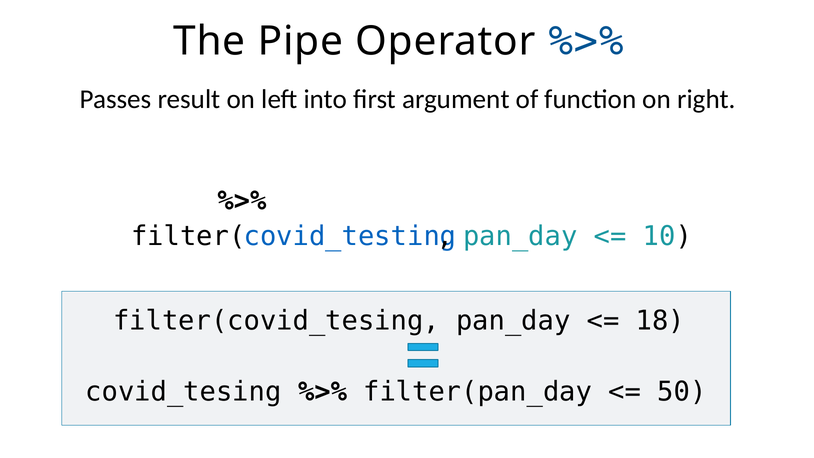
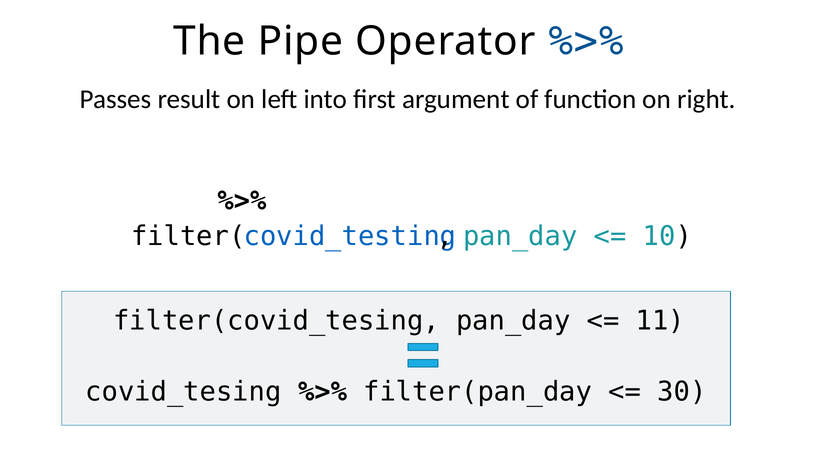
18: 18 -> 11
50: 50 -> 30
